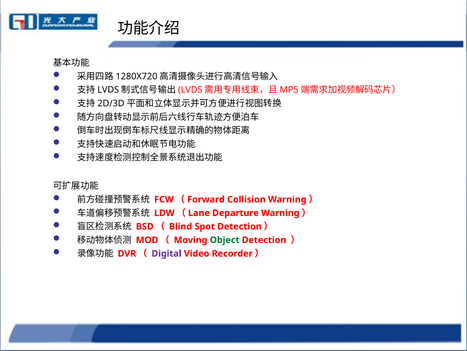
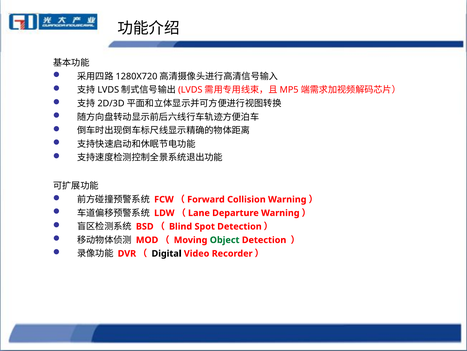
Digital colour: purple -> black
